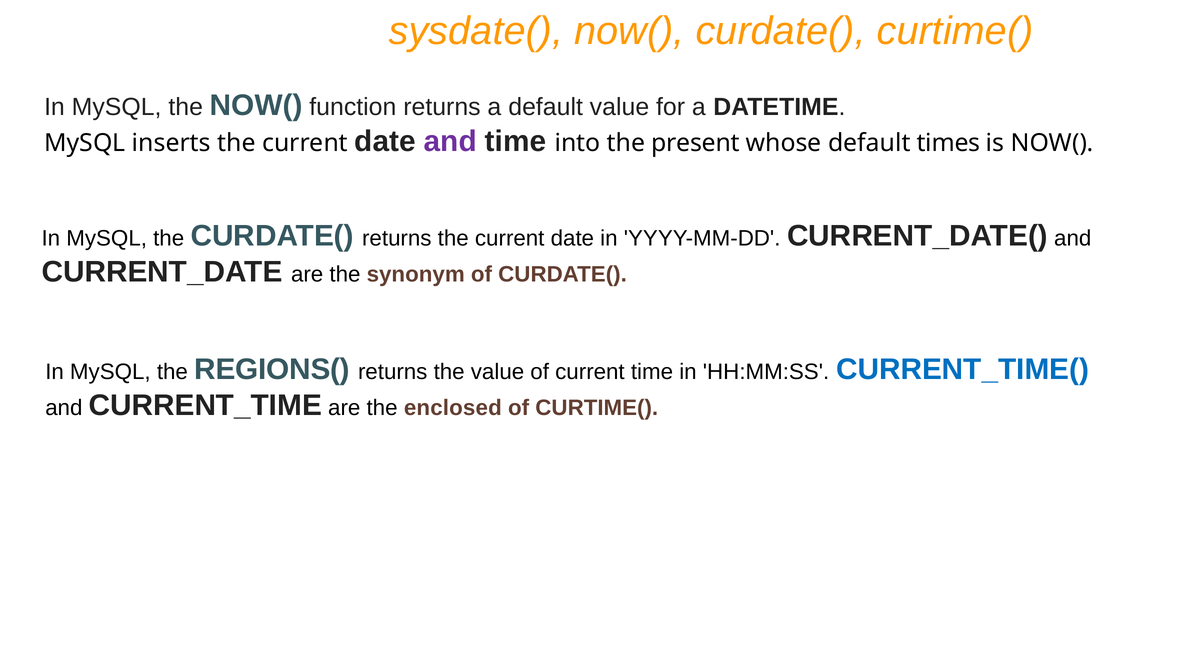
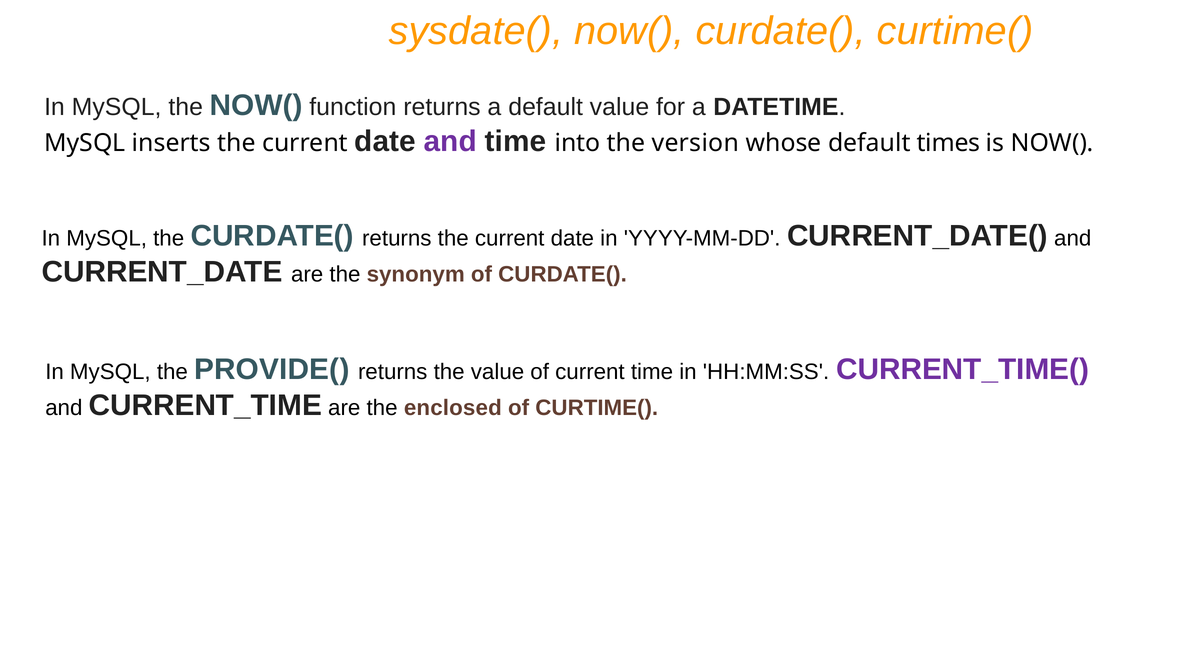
present: present -> version
REGIONS(: REGIONS( -> PROVIDE(
CURRENT_TIME( colour: blue -> purple
